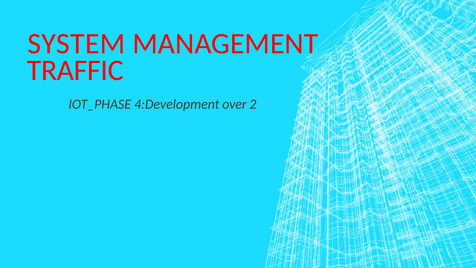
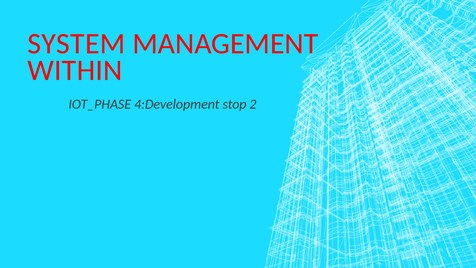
TRAFFIC: TRAFFIC -> WITHIN
over: over -> stop
